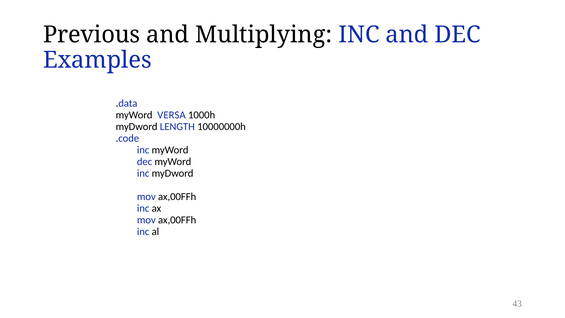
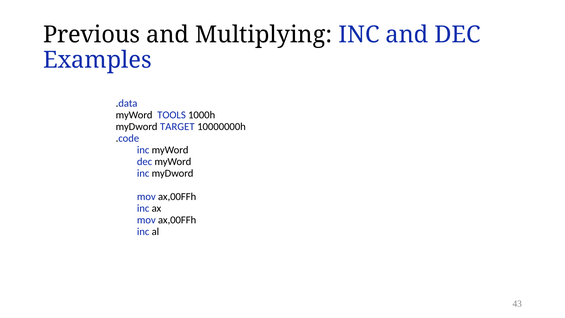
VERSA: VERSA -> TOOLS
LENGTH: LENGTH -> TARGET
